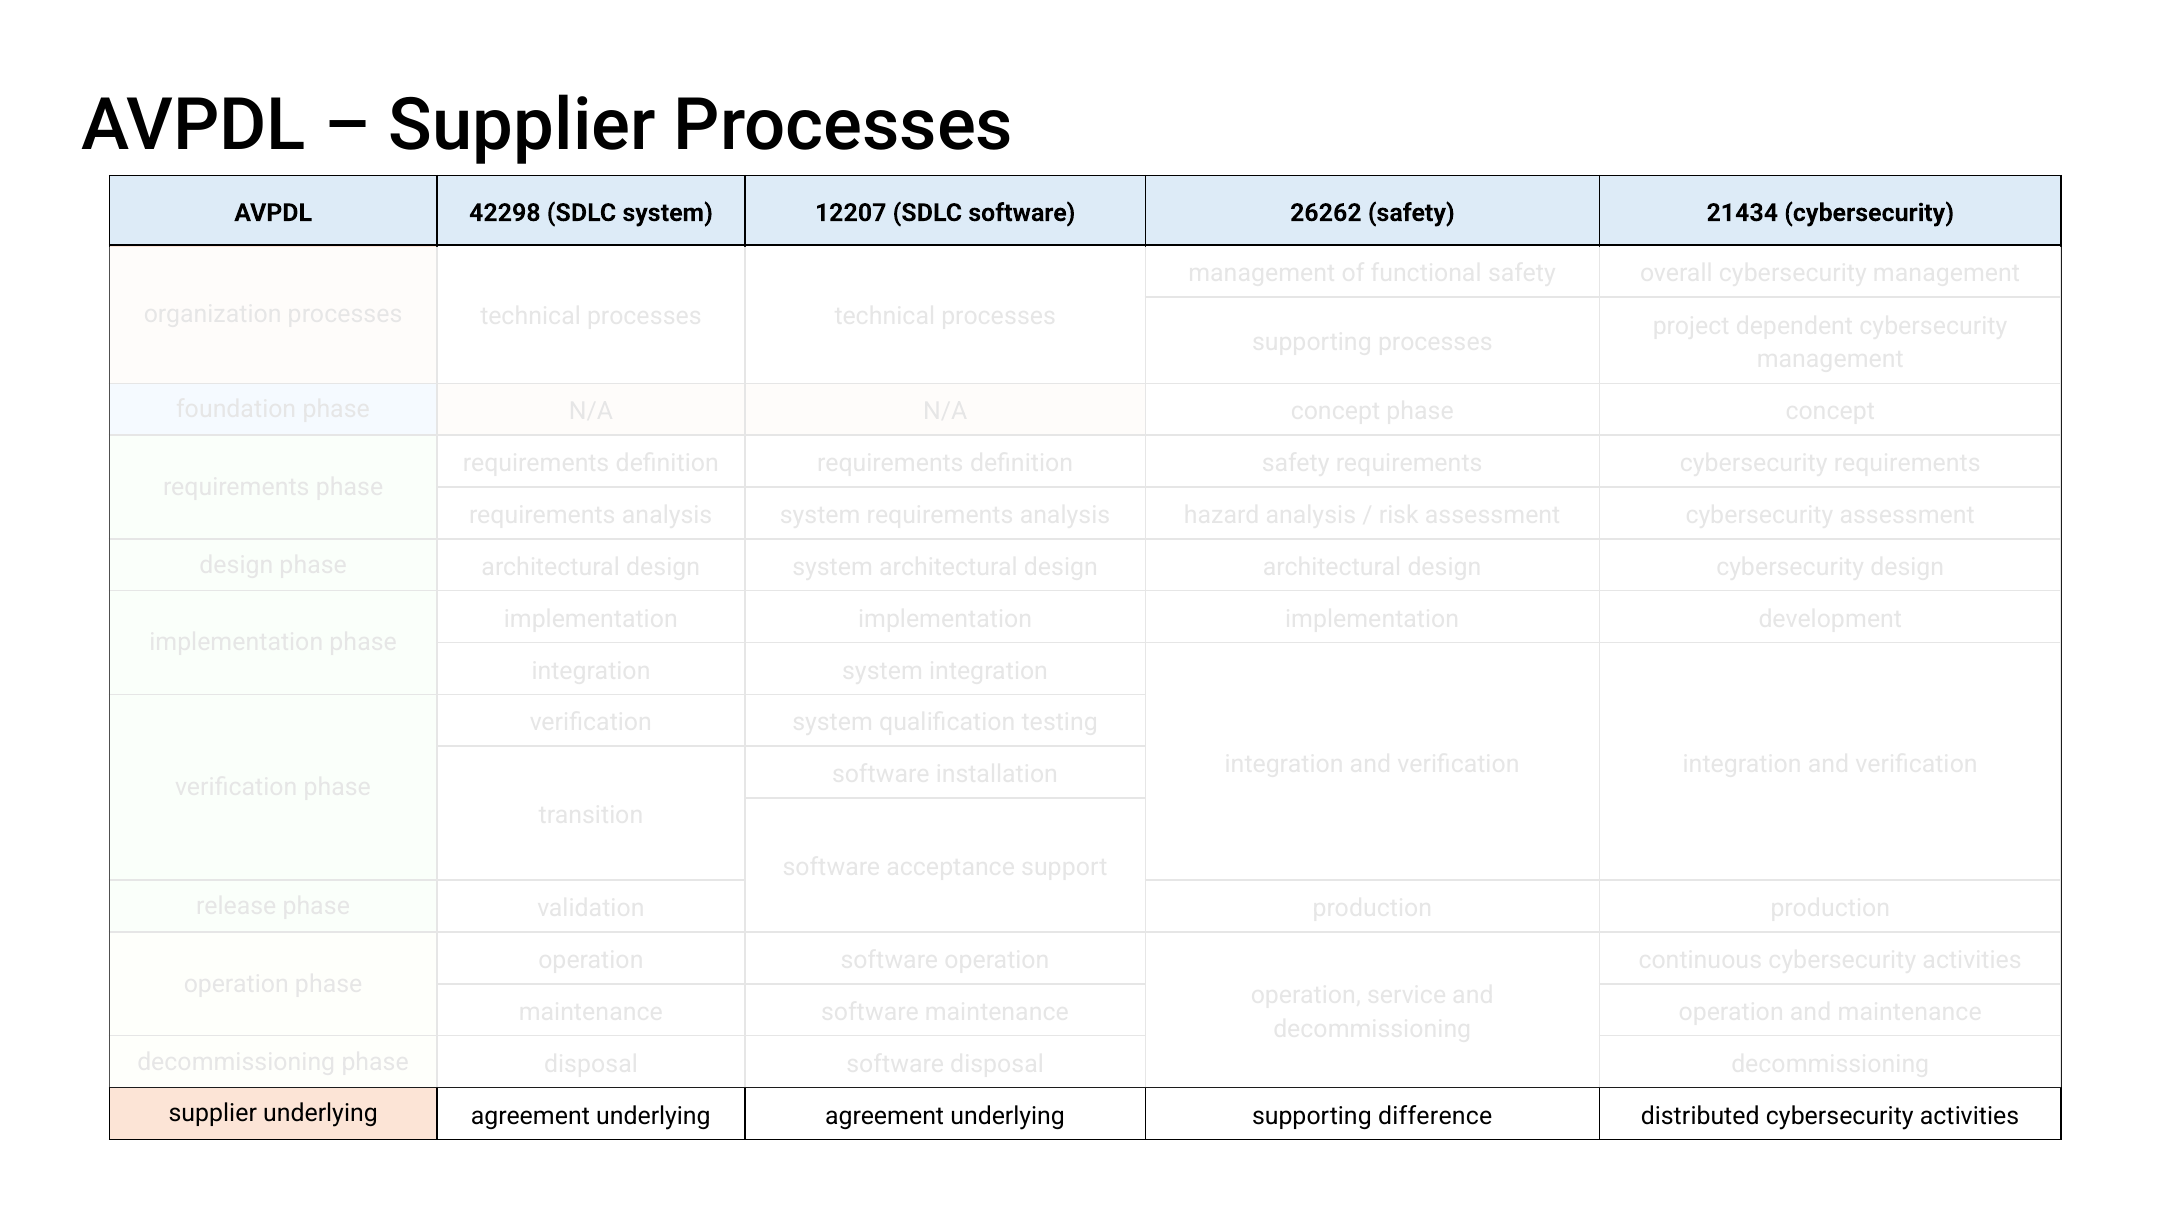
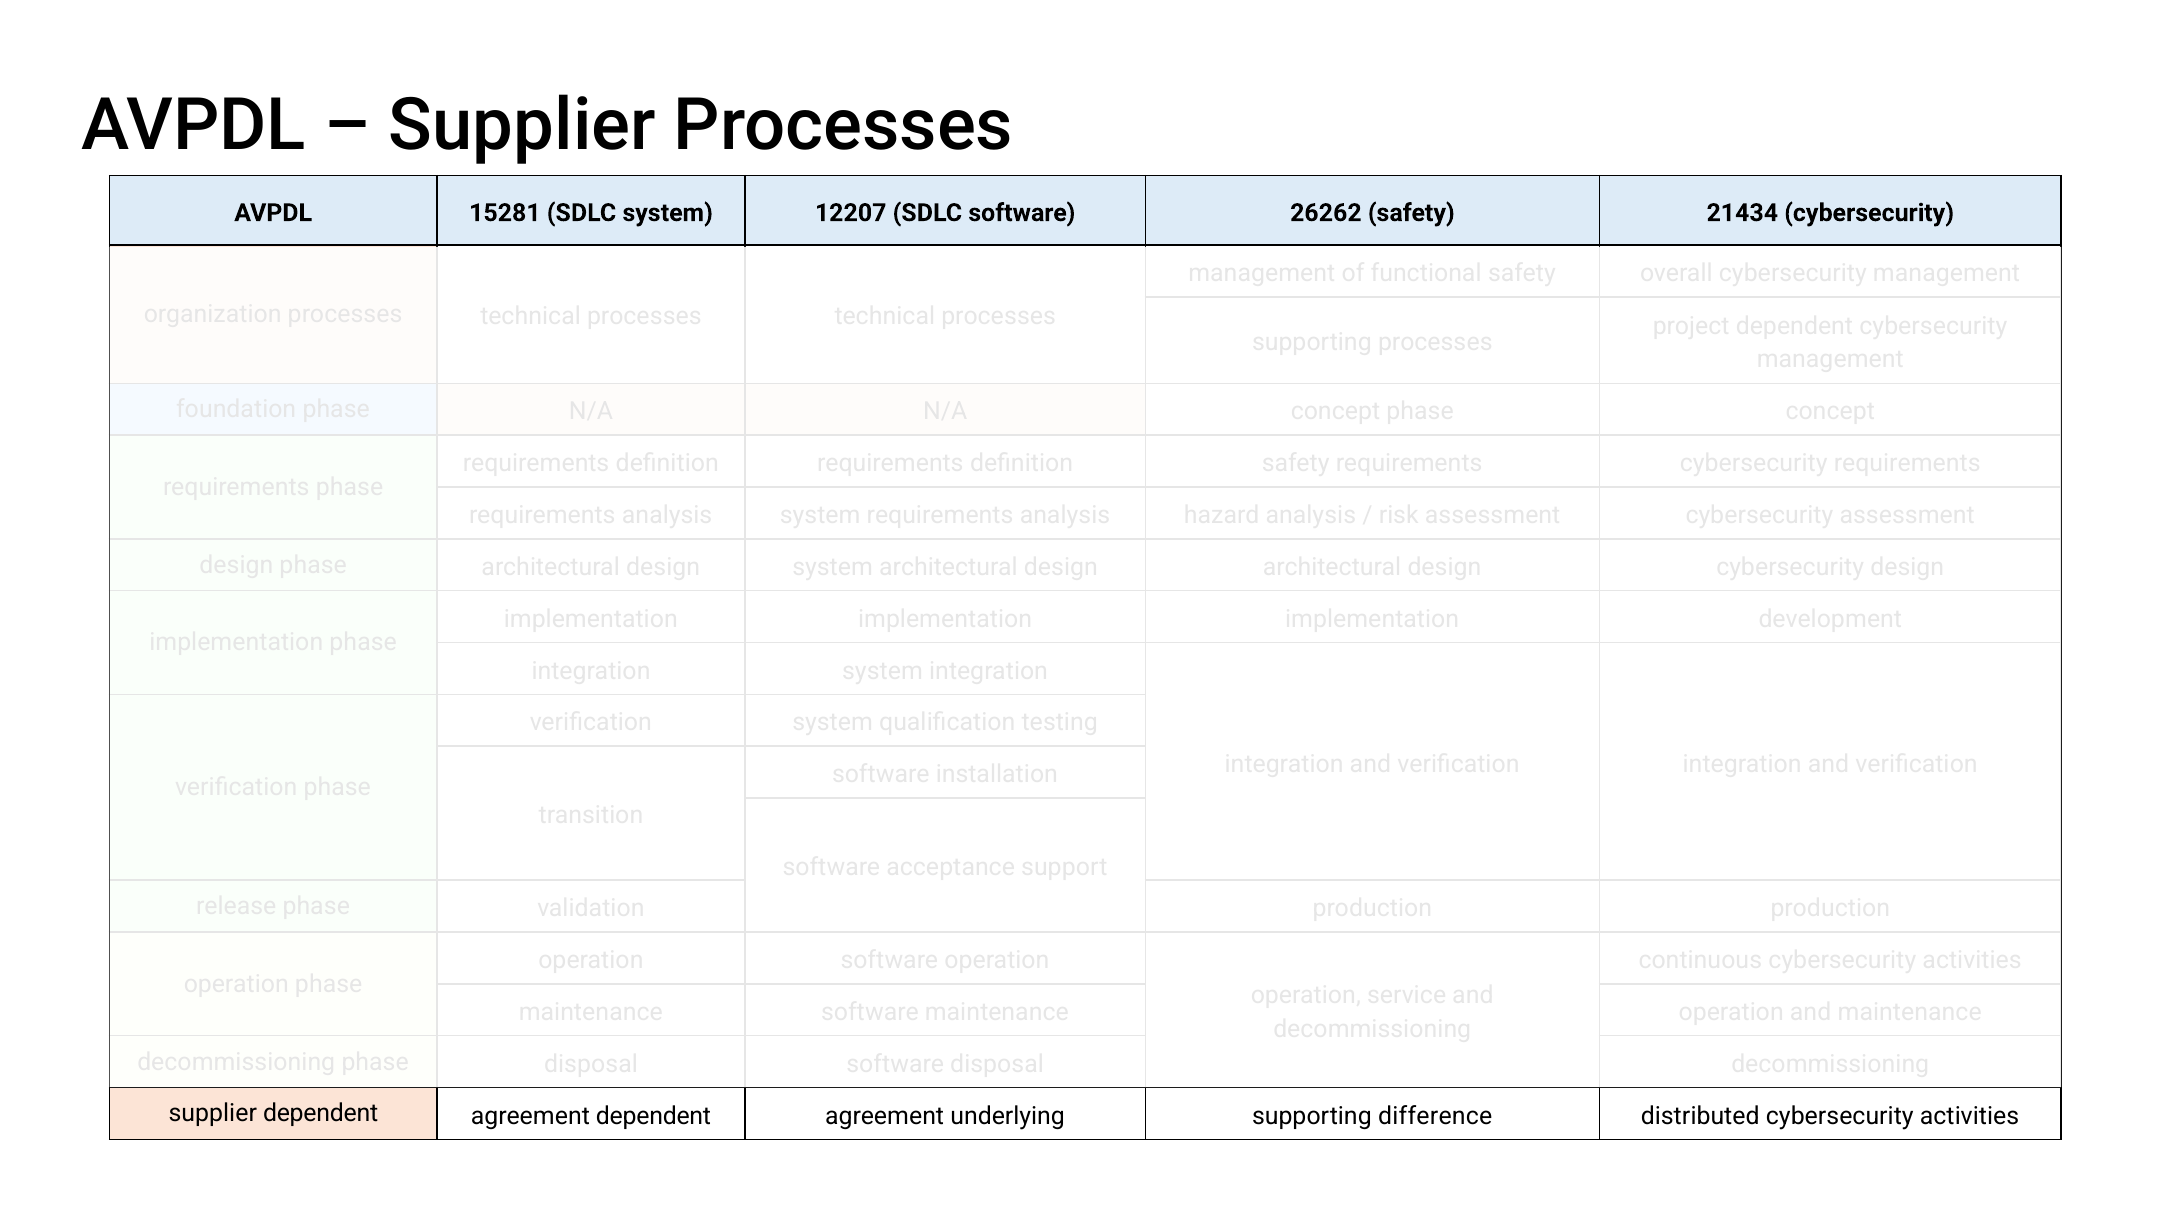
42298: 42298 -> 15281
supplier underlying: underlying -> dependent
underlying at (653, 1115): underlying -> dependent
